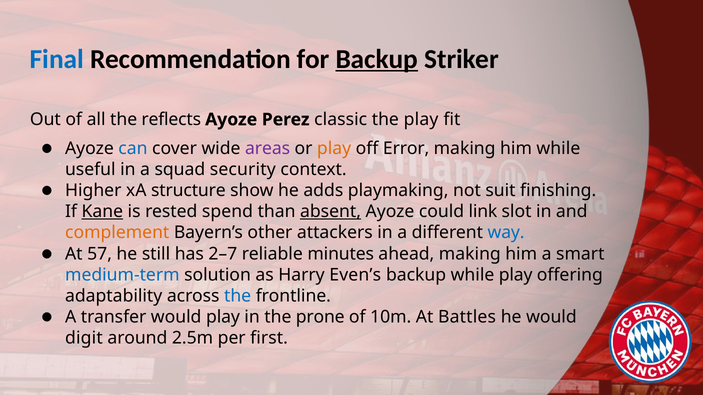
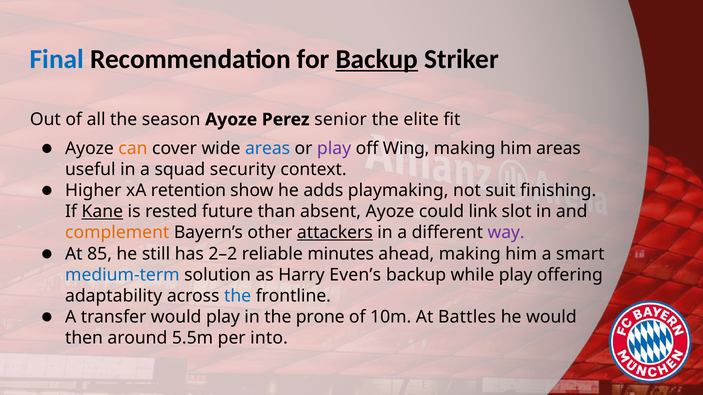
reflects: reflects -> season
classic: classic -> senior
the play: play -> elite
can colour: blue -> orange
areas at (268, 149) colour: purple -> blue
play at (334, 149) colour: orange -> purple
Error: Error -> Wing
him while: while -> areas
structure: structure -> retention
spend: spend -> future
absent underline: present -> none
attackers underline: none -> present
way colour: blue -> purple
57: 57 -> 85
2–7: 2–7 -> 2–2
digit: digit -> then
2.5m: 2.5m -> 5.5m
first: first -> into
